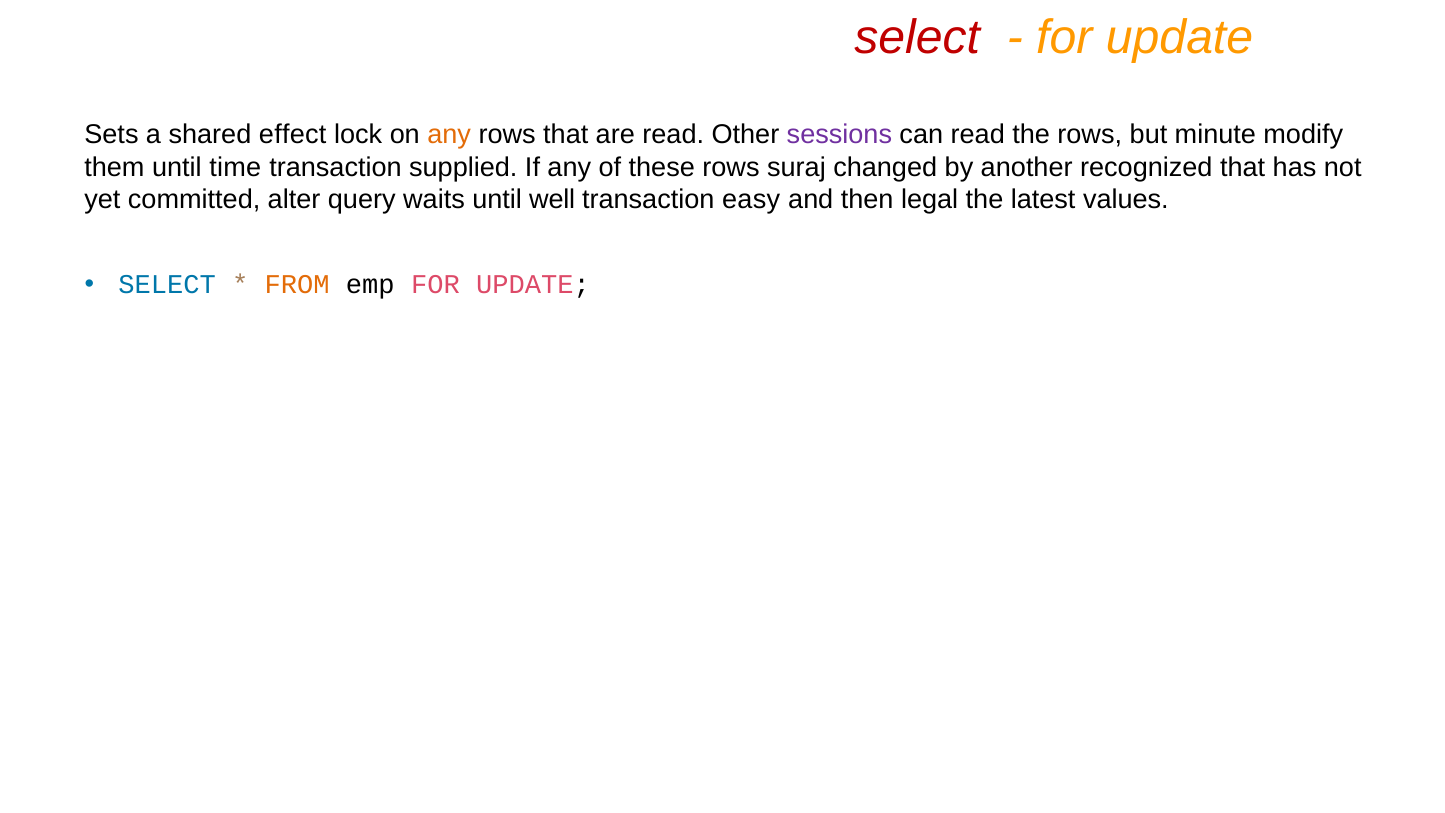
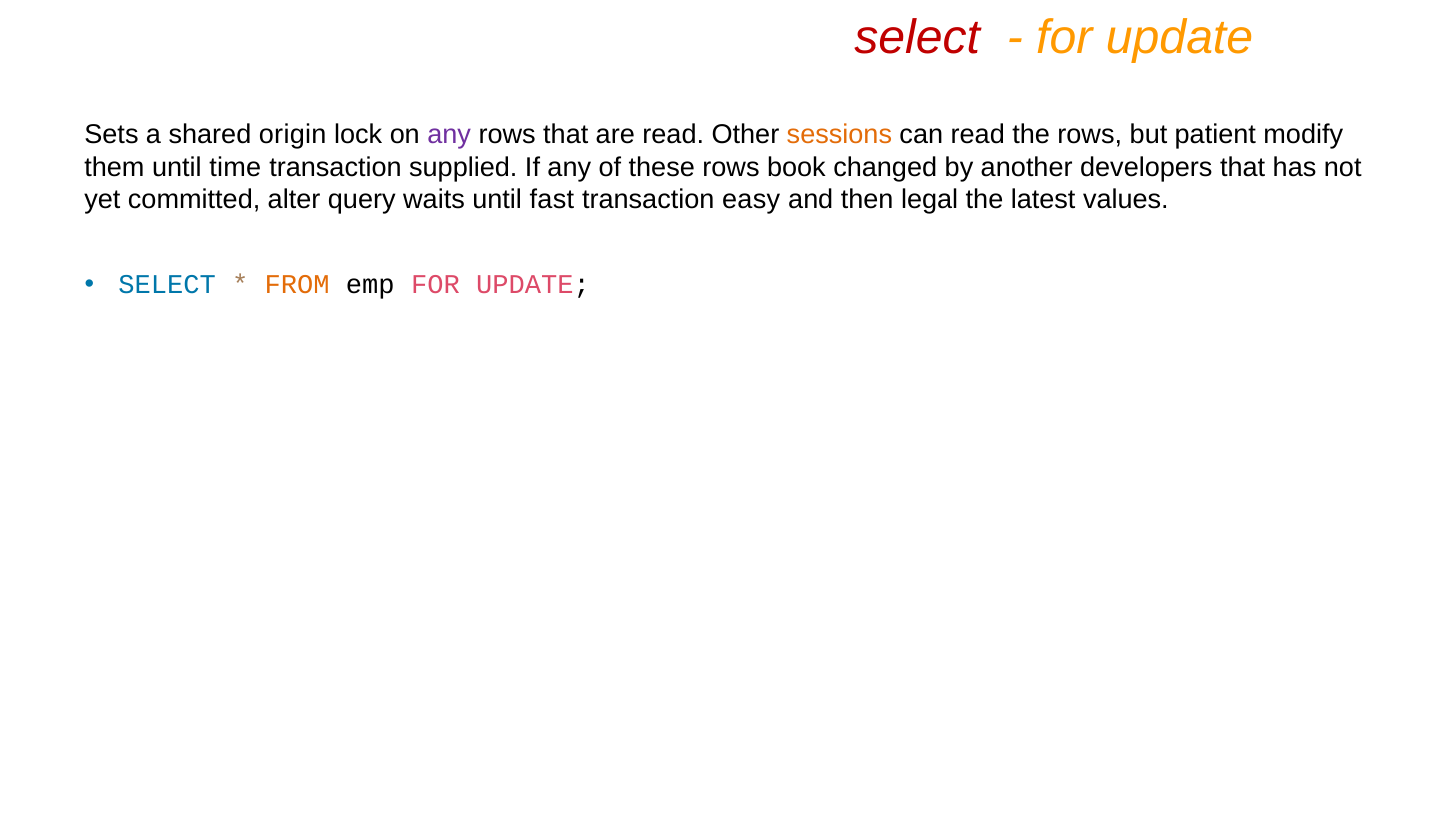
effect: effect -> origin
any at (449, 135) colour: orange -> purple
sessions colour: purple -> orange
minute: minute -> patient
suraj: suraj -> book
recognized: recognized -> developers
well: well -> fast
